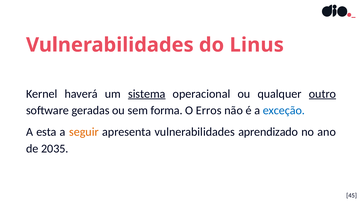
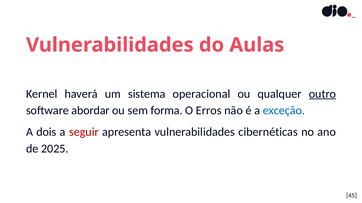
Linus: Linus -> Aulas
sistema underline: present -> none
geradas: geradas -> abordar
esta: esta -> dois
seguir colour: orange -> red
aprendizado: aprendizado -> cibernéticas
2035: 2035 -> 2025
